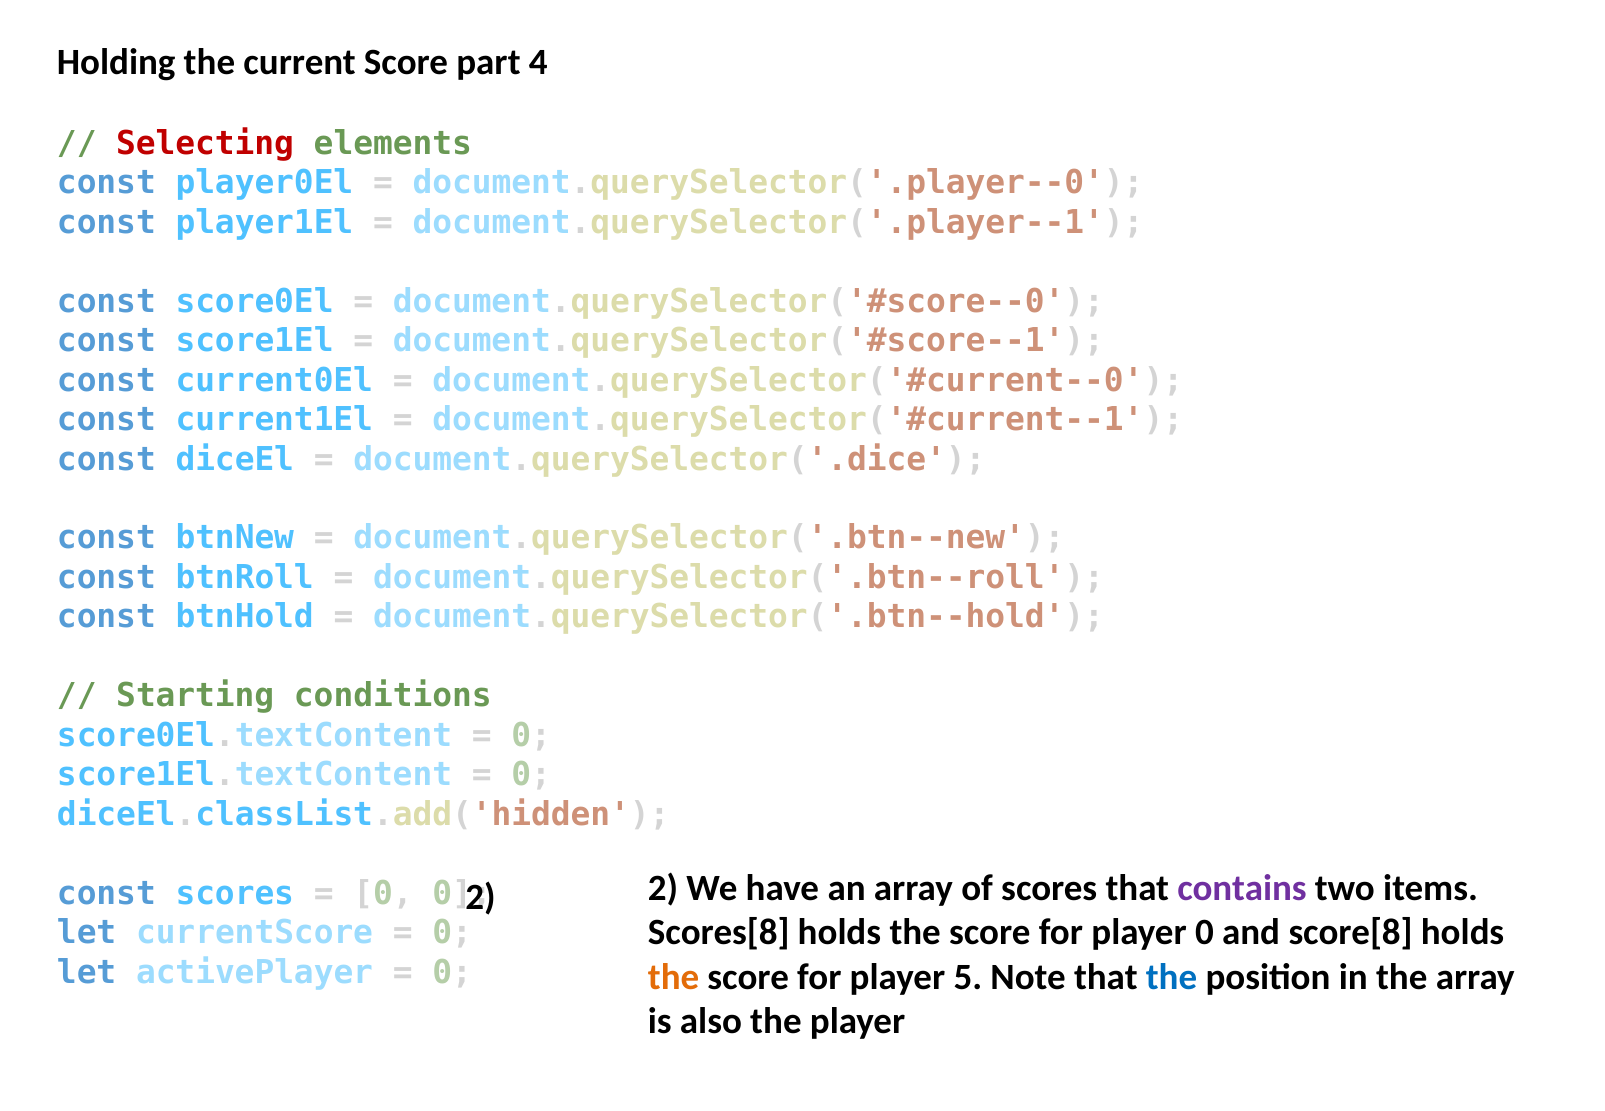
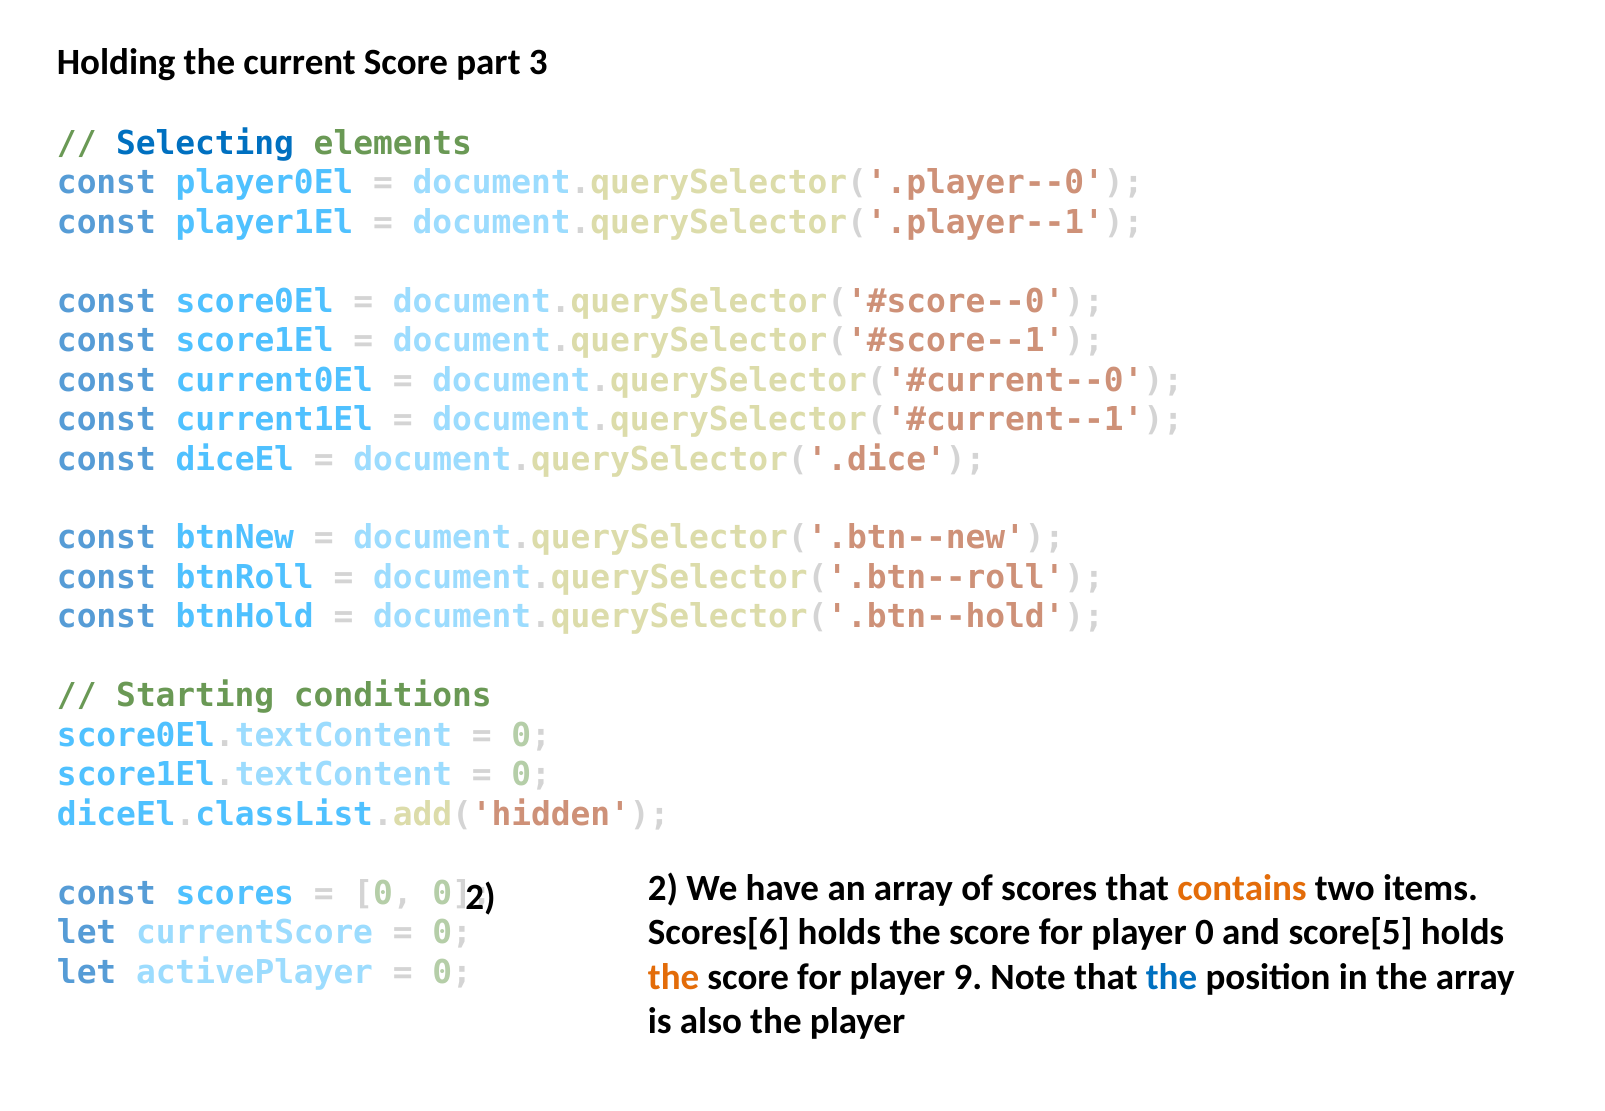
4: 4 -> 3
Selecting colour: red -> blue
contains colour: purple -> orange
Scores[8: Scores[8 -> Scores[6
score[8: score[8 -> score[5
5: 5 -> 9
